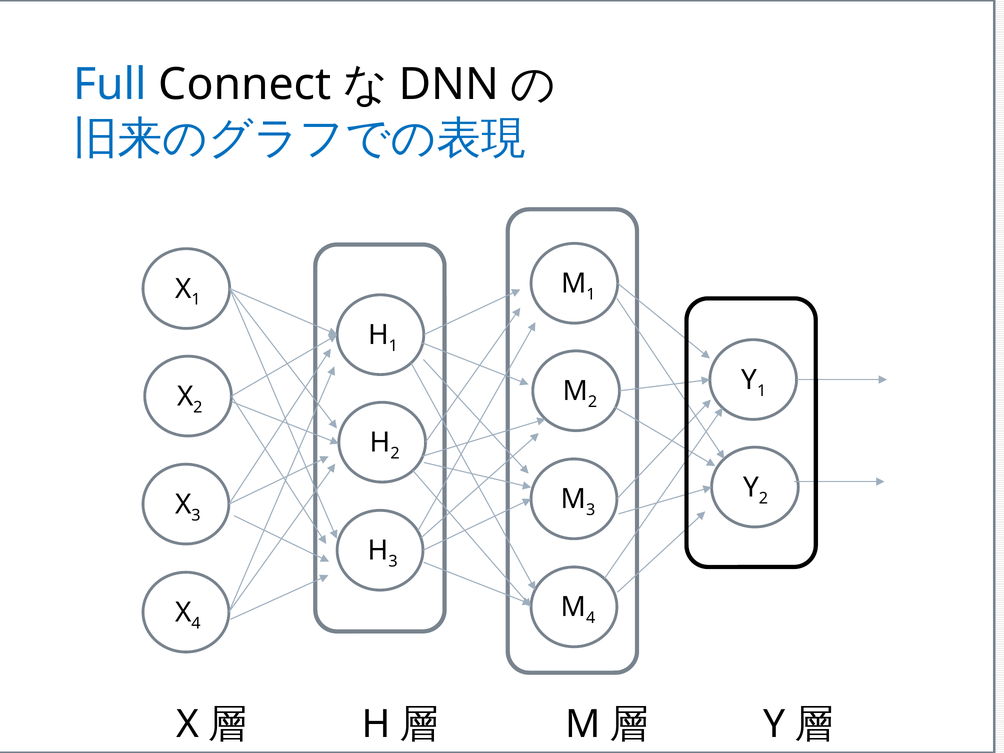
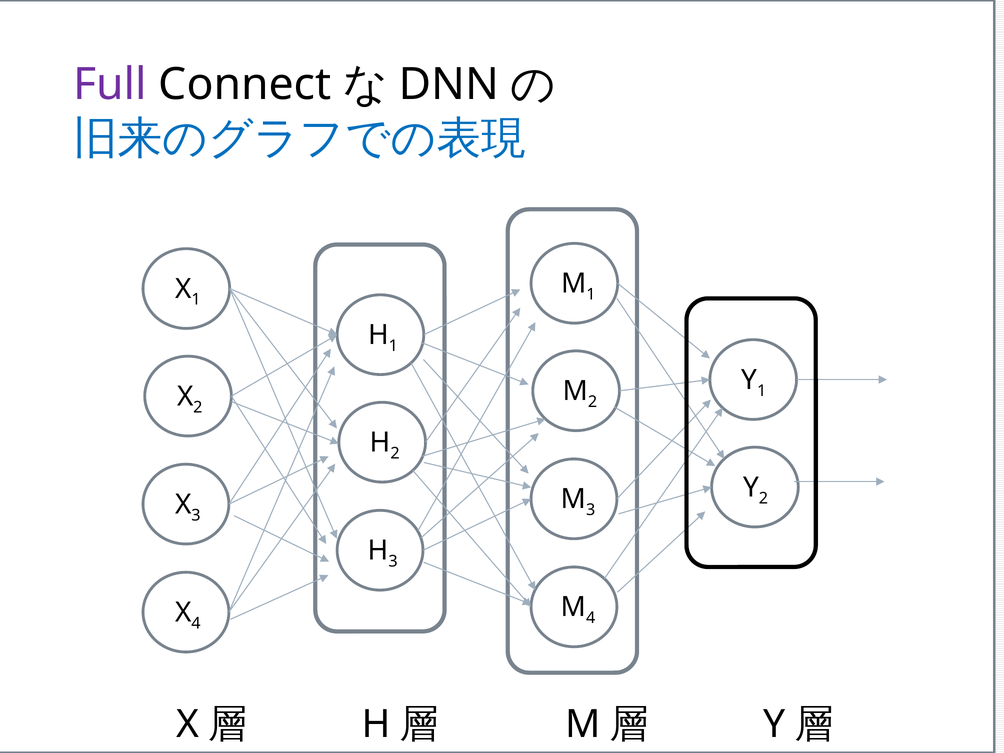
Full colour: blue -> purple
